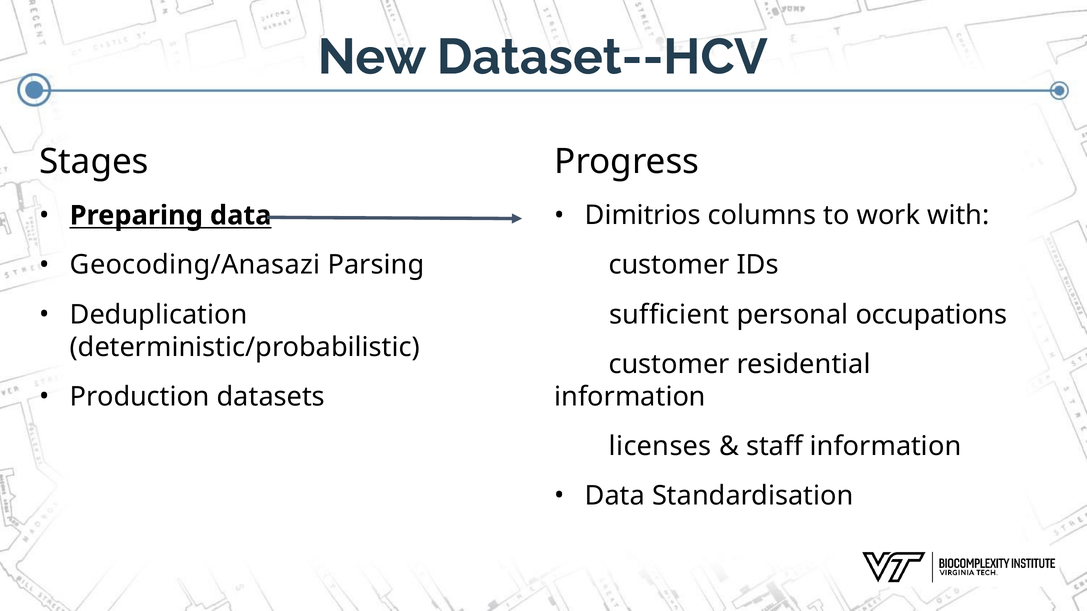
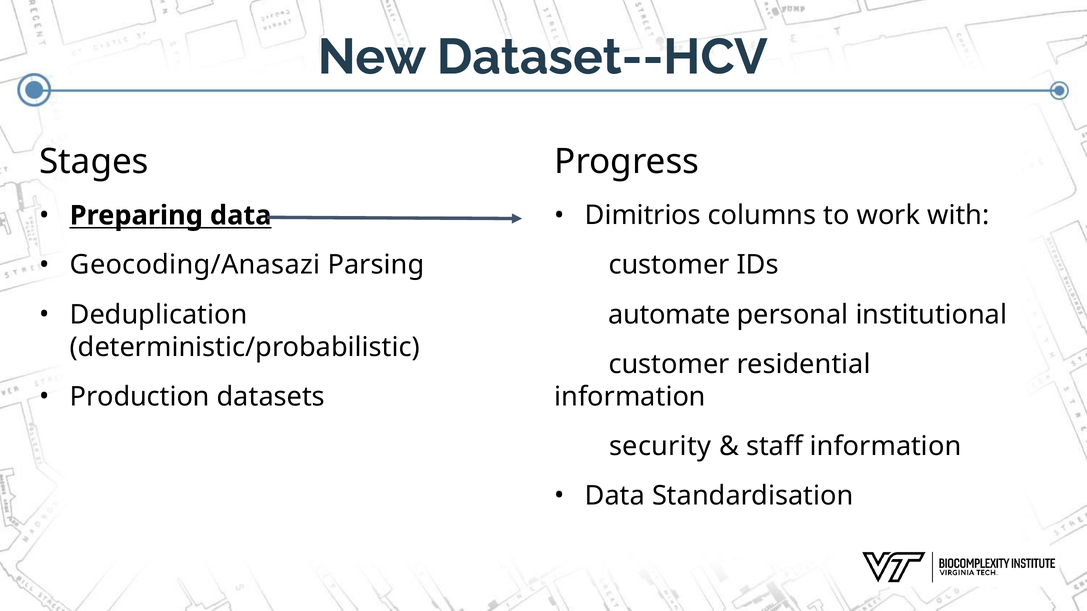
sufficient: sufficient -> automate
occupations: occupations -> institutional
licenses: licenses -> security
